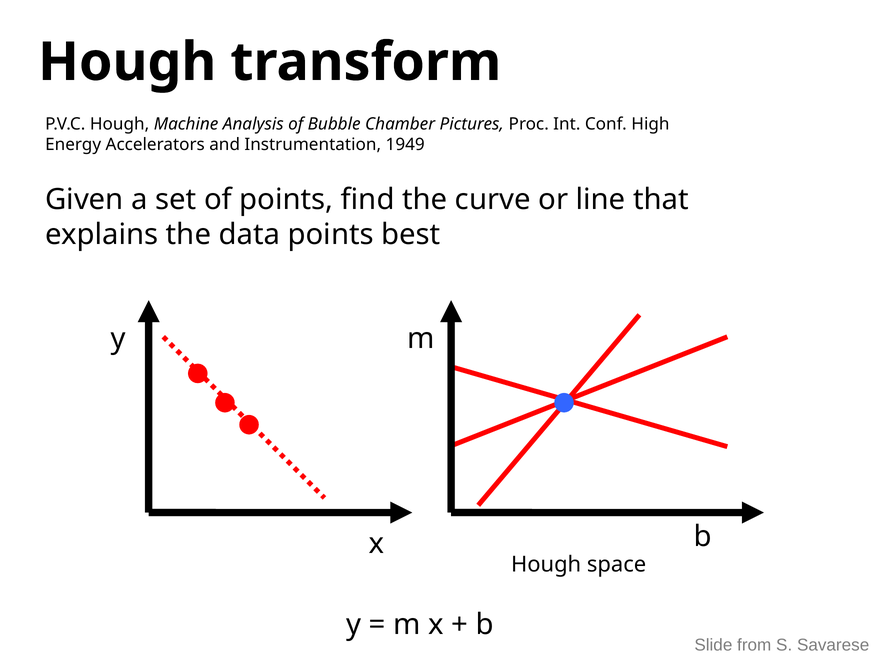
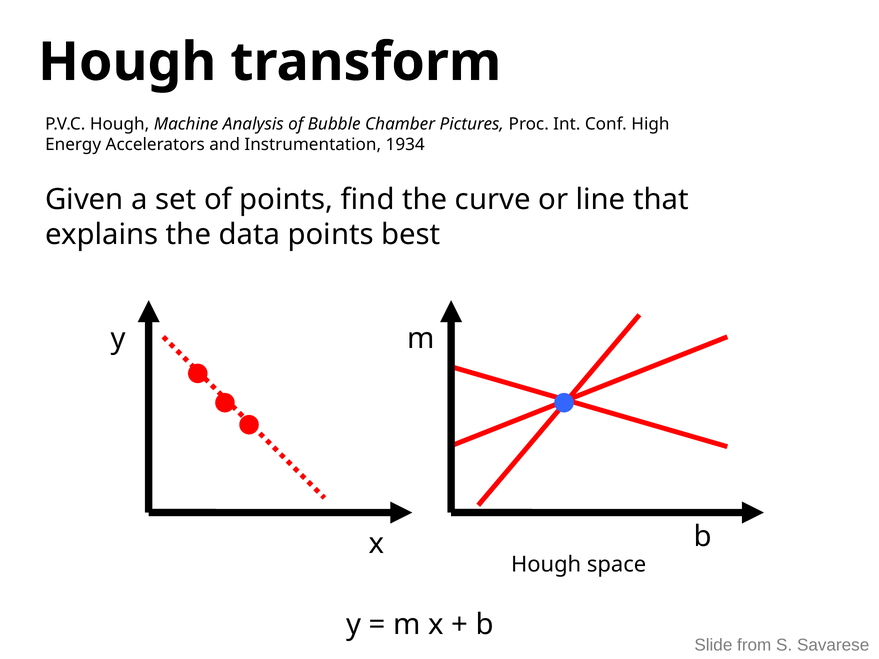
1949: 1949 -> 1934
